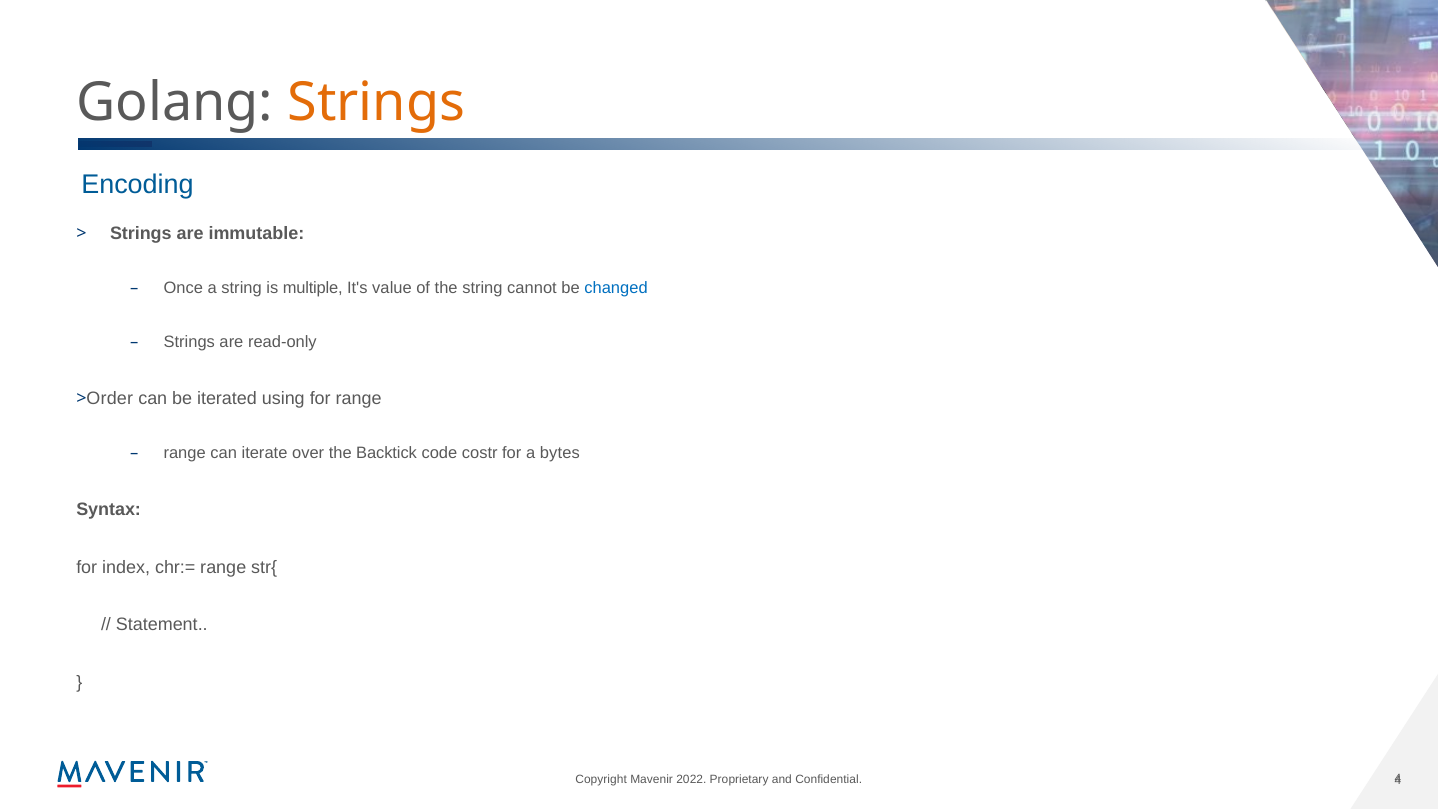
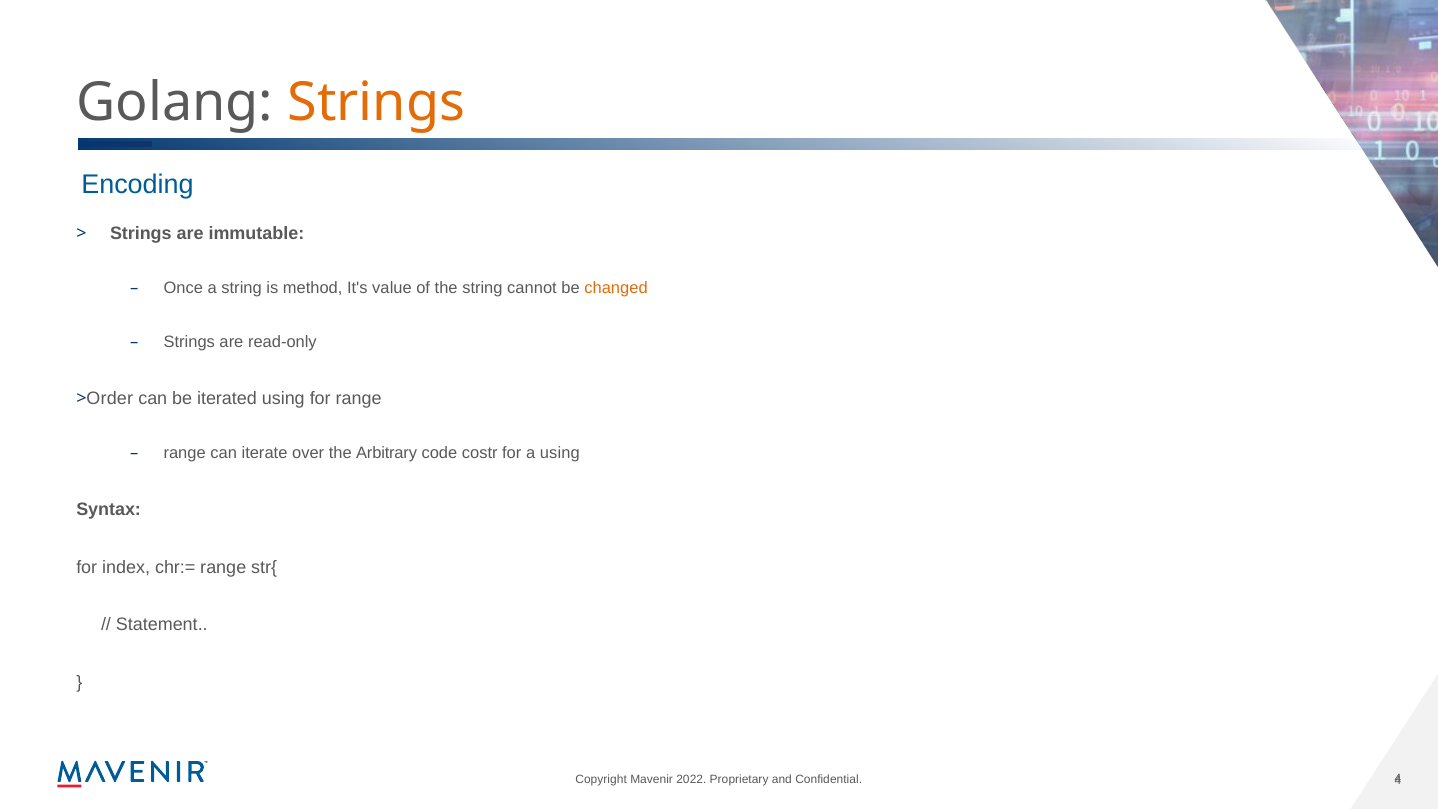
multiple: multiple -> method
changed colour: blue -> orange
Backtick: Backtick -> Arbitrary
a bytes: bytes -> using
